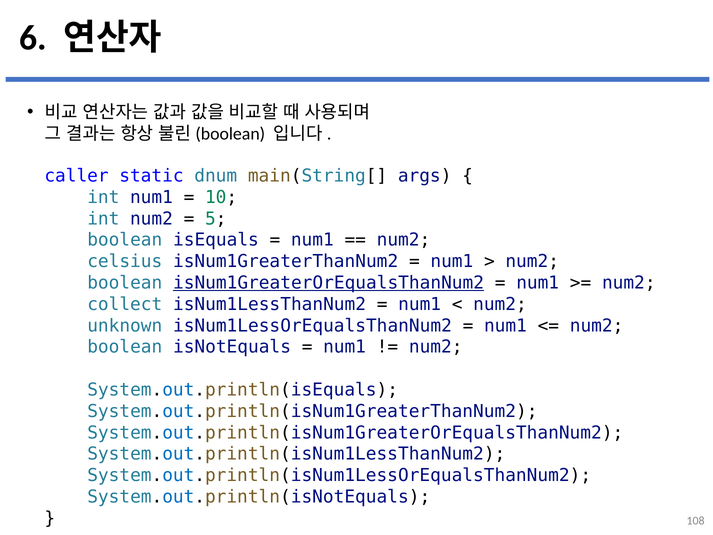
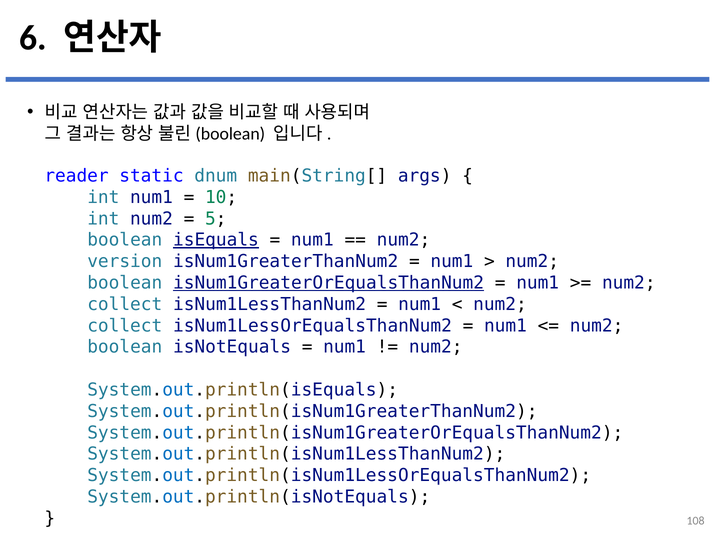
caller: caller -> reader
isEquals underline: none -> present
celsius: celsius -> version
unknown at (125, 326): unknown -> collect
